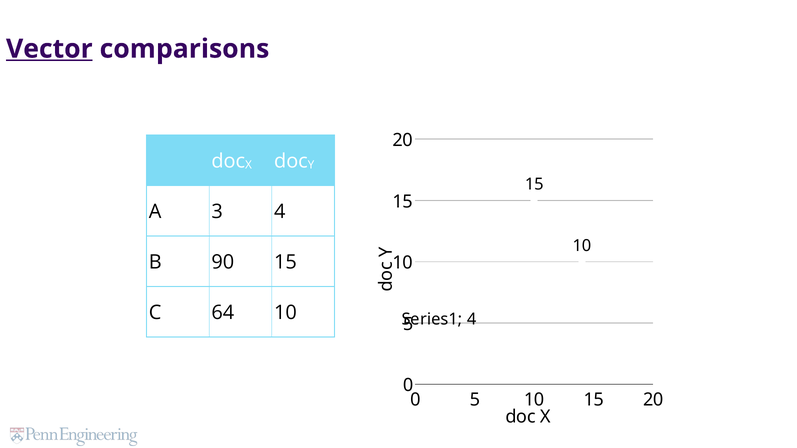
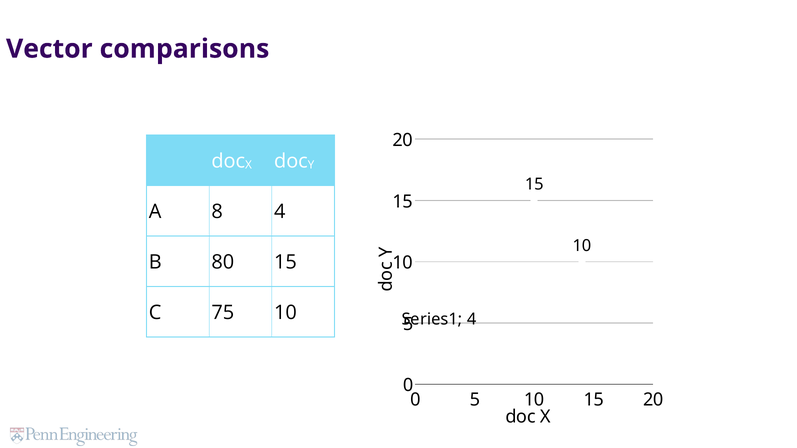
Vector underline: present -> none
3: 3 -> 8
90: 90 -> 80
64: 64 -> 75
